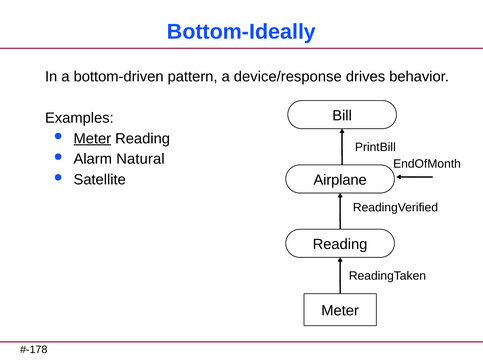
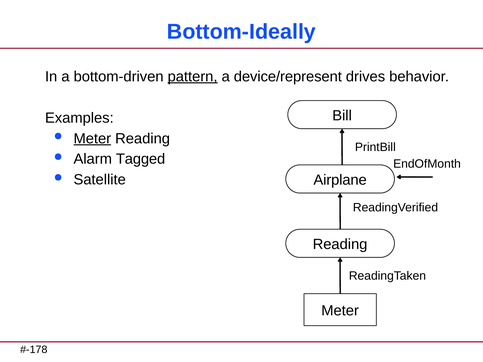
pattern underline: none -> present
device/response: device/response -> device/represent
Natural: Natural -> Tagged
